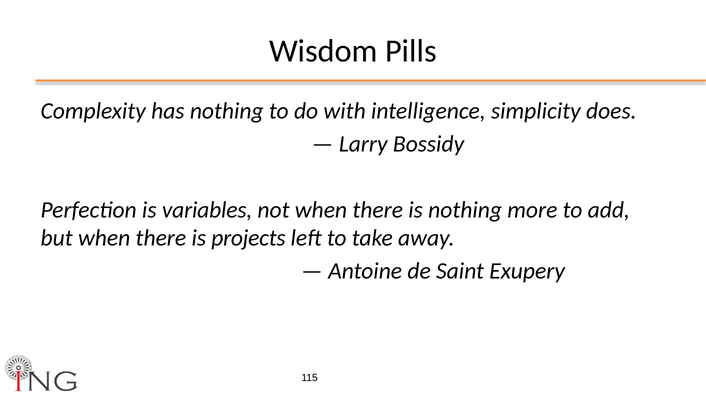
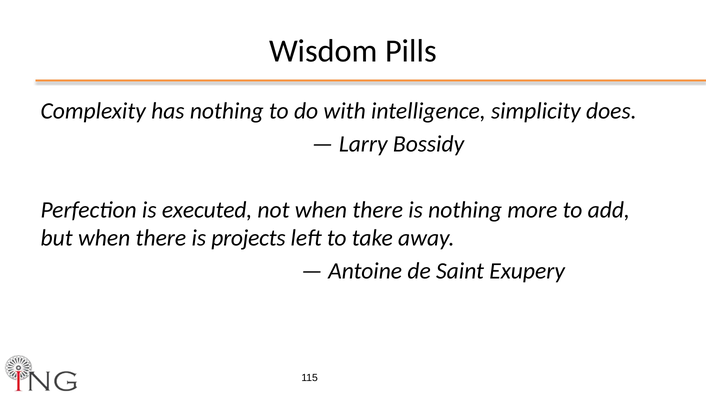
variables: variables -> executed
